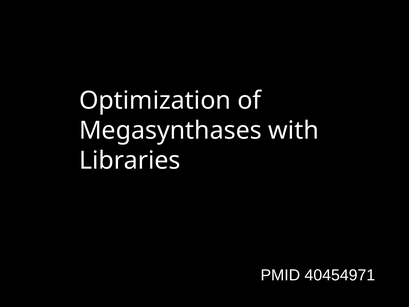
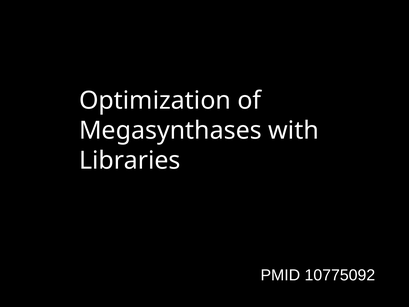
40454971: 40454971 -> 10775092
